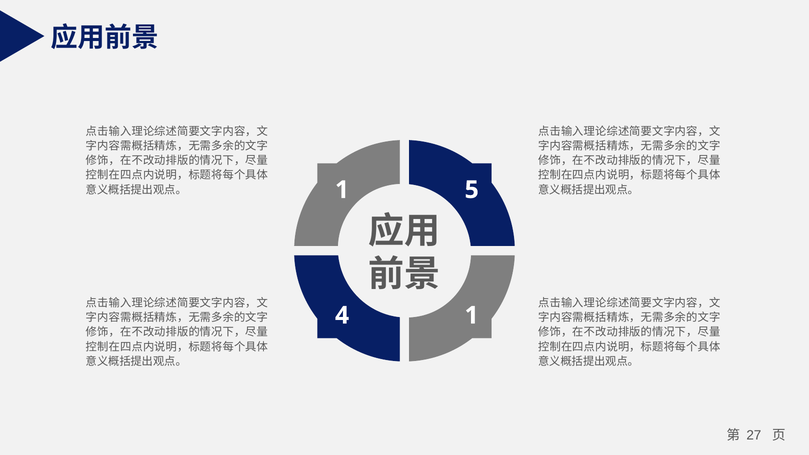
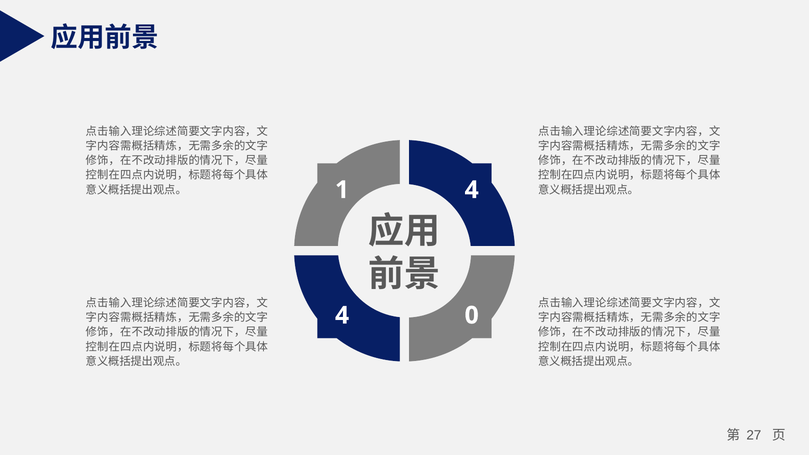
1 5: 5 -> 4
4 1: 1 -> 0
